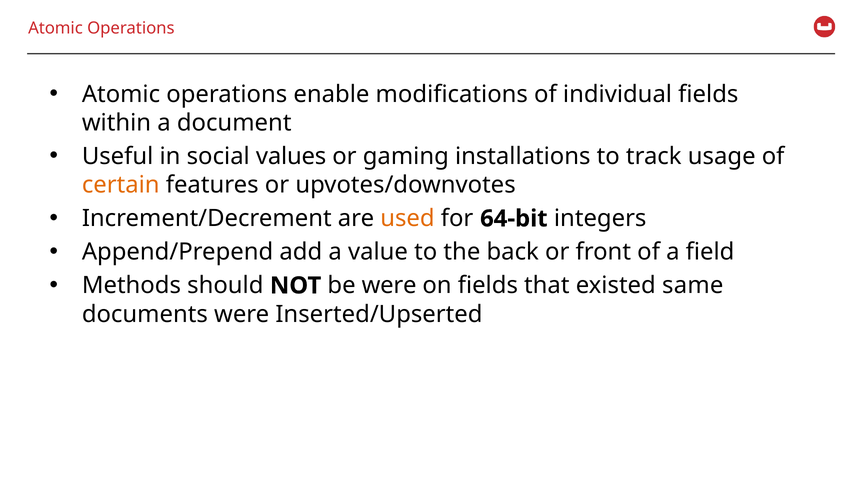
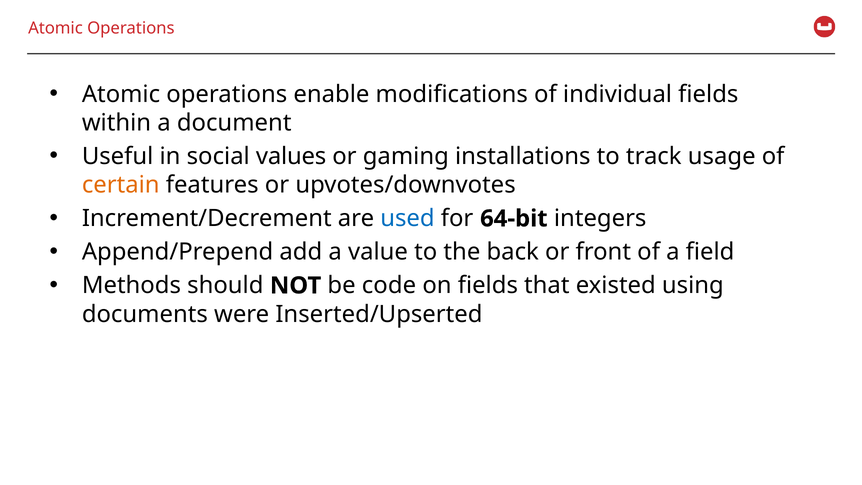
used colour: orange -> blue
be were: were -> code
same: same -> using
